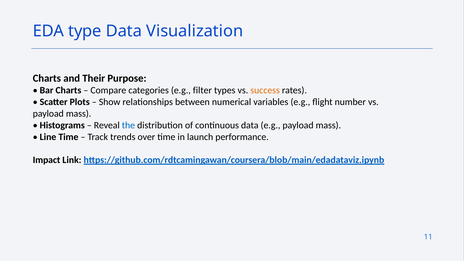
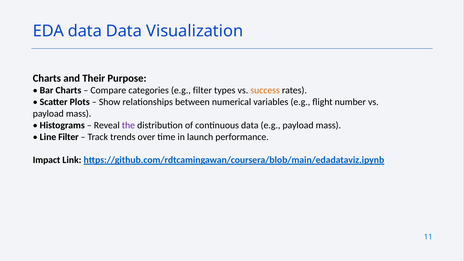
EDA type: type -> data
the colour: blue -> purple
Line Time: Time -> Filter
